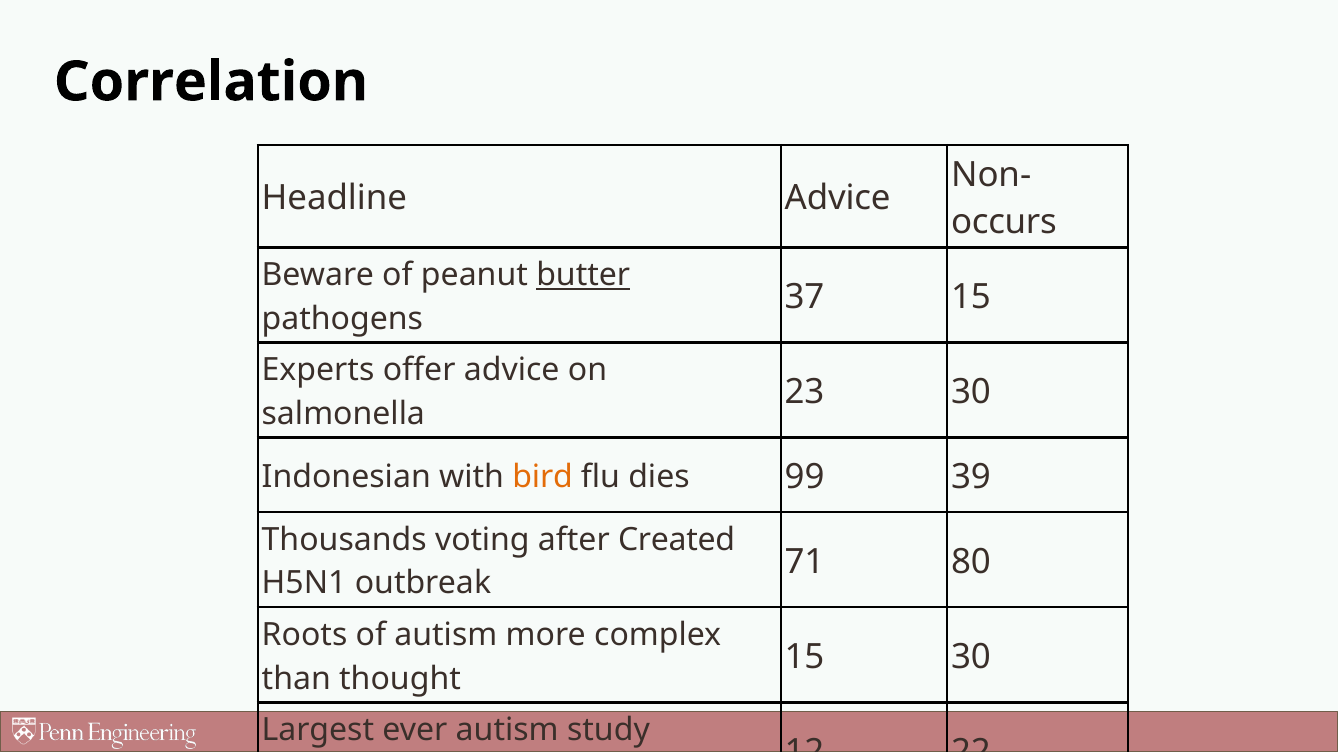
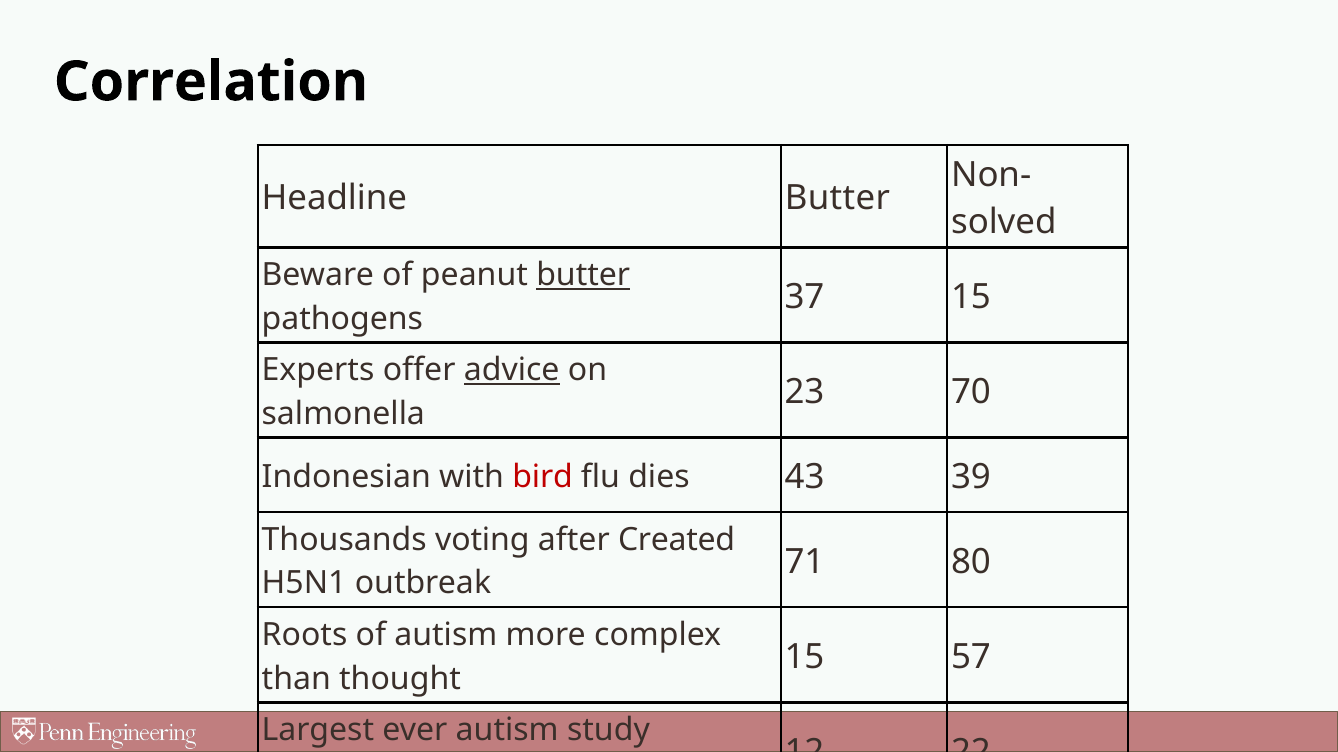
Headline Advice: Advice -> Butter
occurs: occurs -> solved
advice at (512, 370) underline: none -> present
23 30: 30 -> 70
bird colour: orange -> red
99: 99 -> 43
15 30: 30 -> 57
